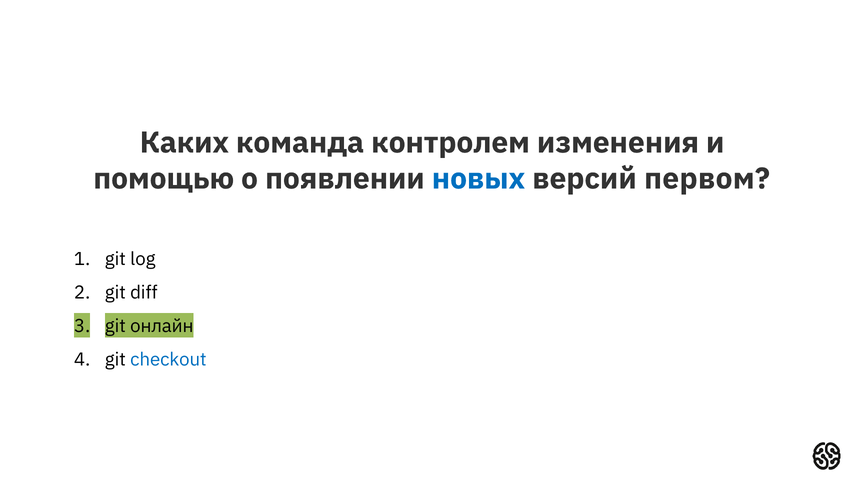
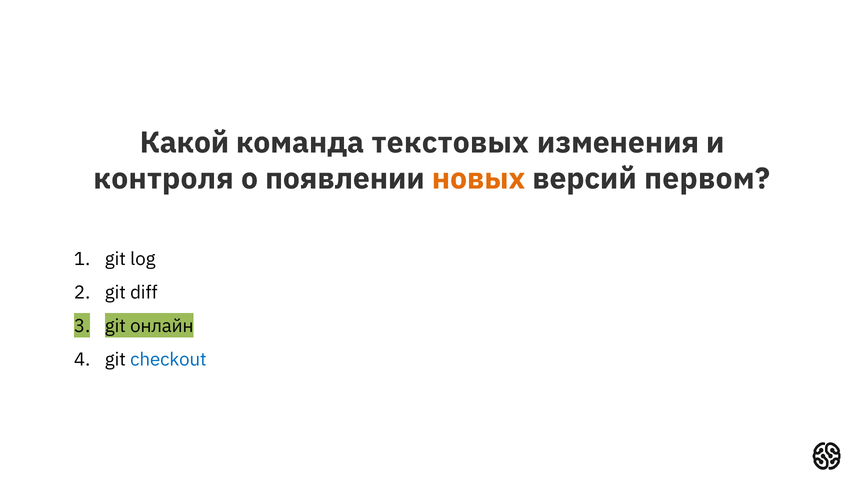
Каких: Каких -> Какой
контролем: контролем -> текстовых
помощью: помощью -> контроля
новых colour: blue -> orange
